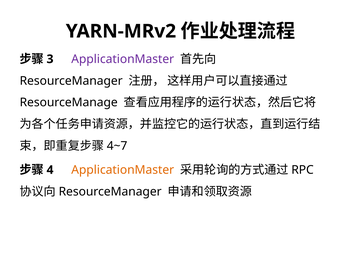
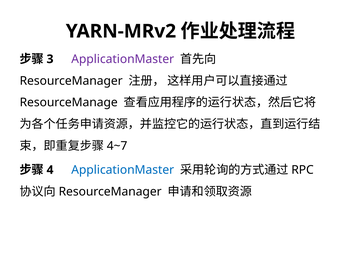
ApplicationMaster at (123, 170) colour: orange -> blue
